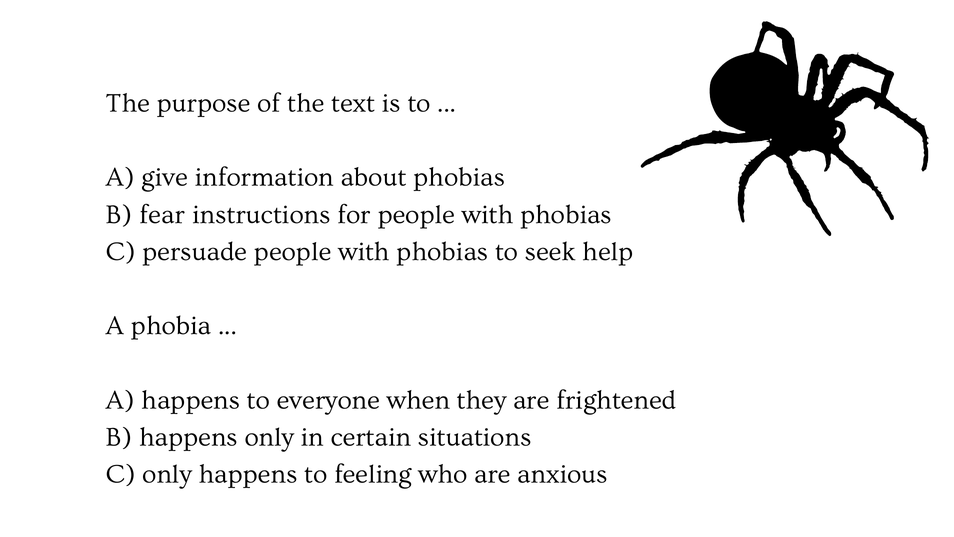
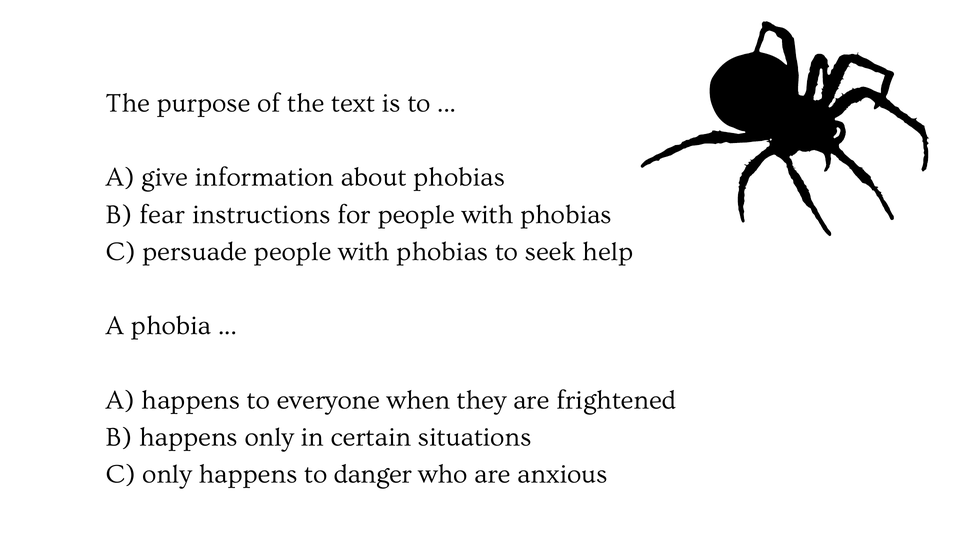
feeling: feeling -> danger
